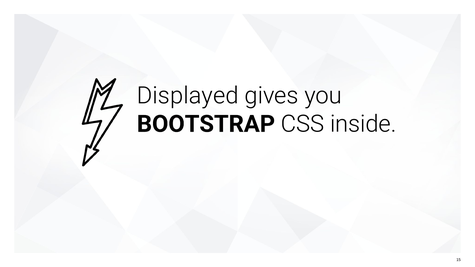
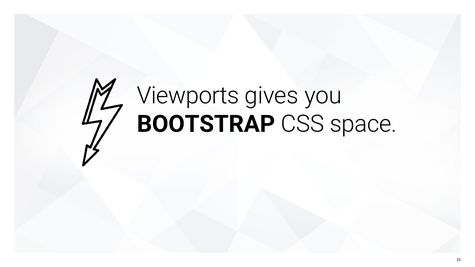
Displayed: Displayed -> Viewports
inside: inside -> space
